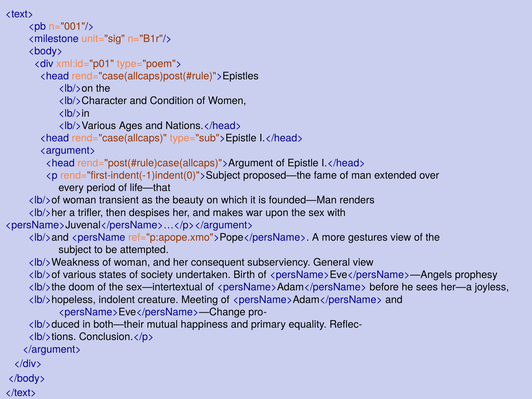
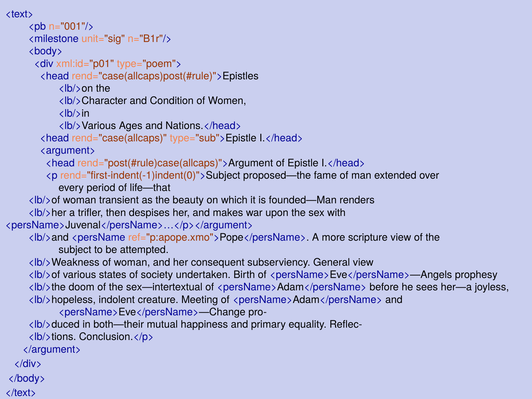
gestures: gestures -> scripture
